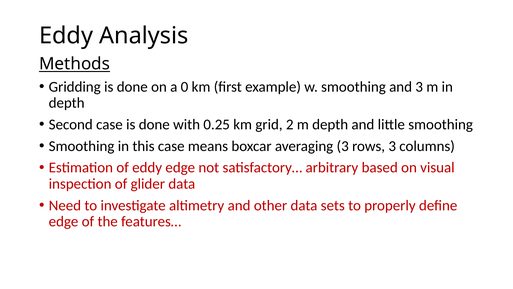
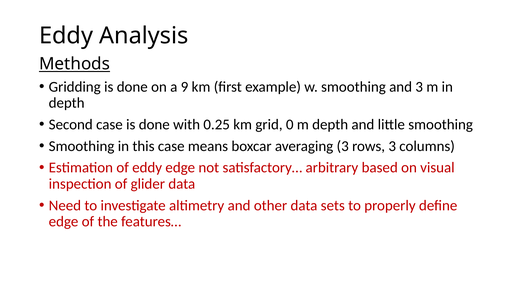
0: 0 -> 9
2: 2 -> 0
